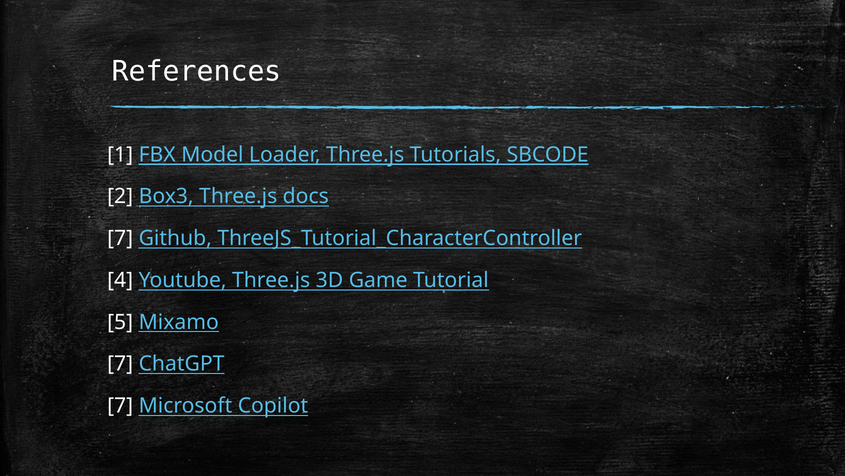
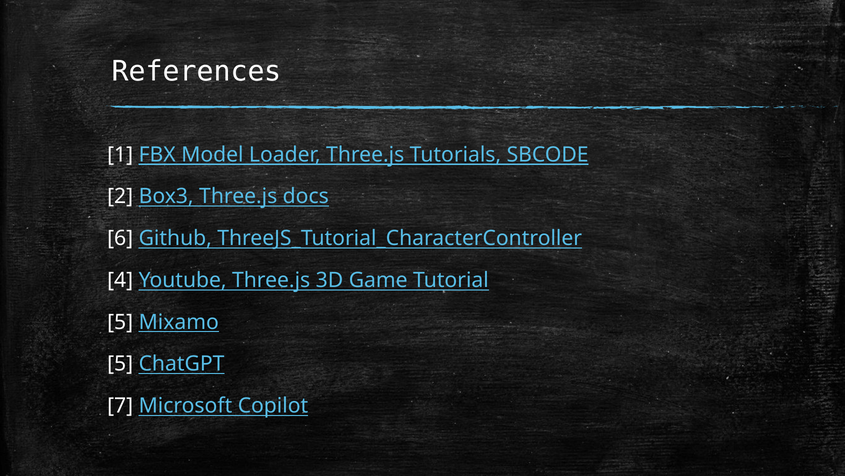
7 at (120, 238): 7 -> 6
7 at (120, 363): 7 -> 5
